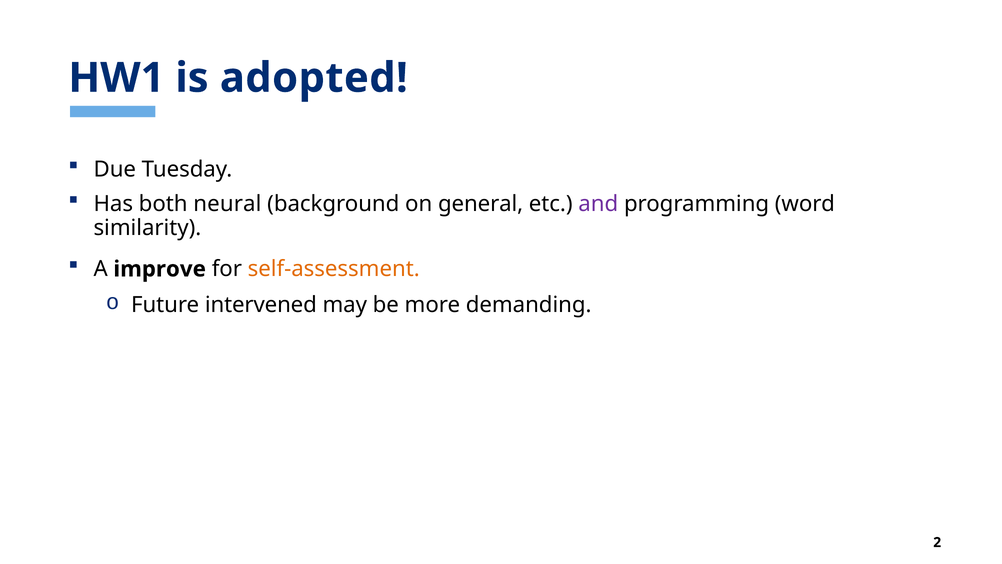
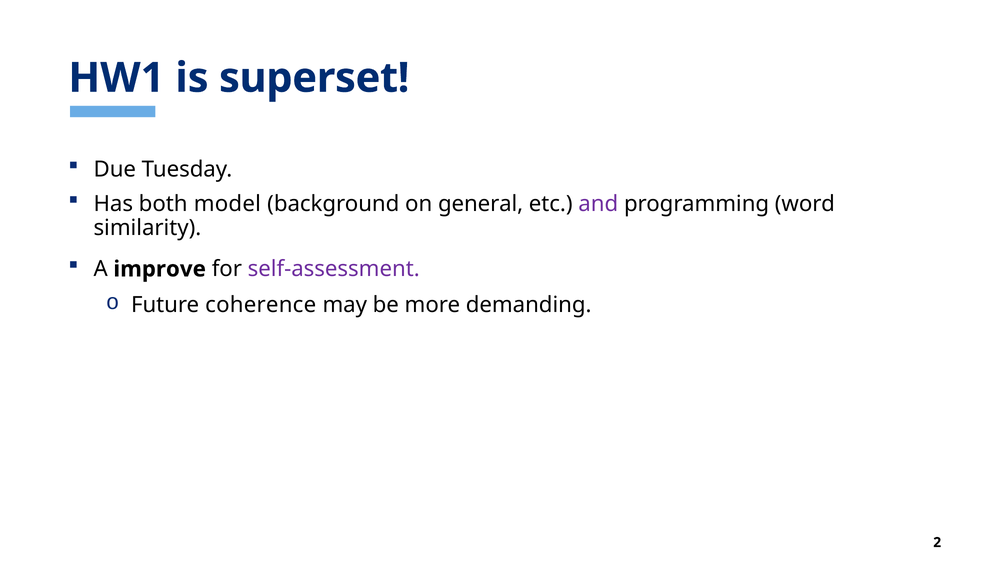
adopted: adopted -> superset
neural: neural -> model
self-assessment colour: orange -> purple
intervened: intervened -> coherence
